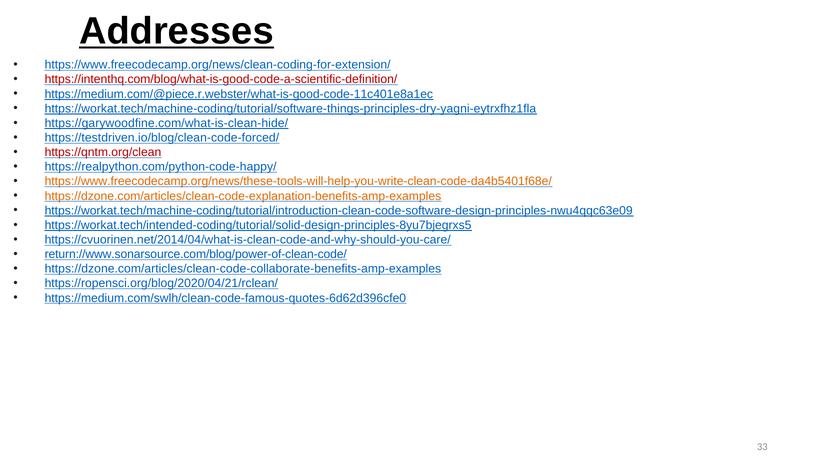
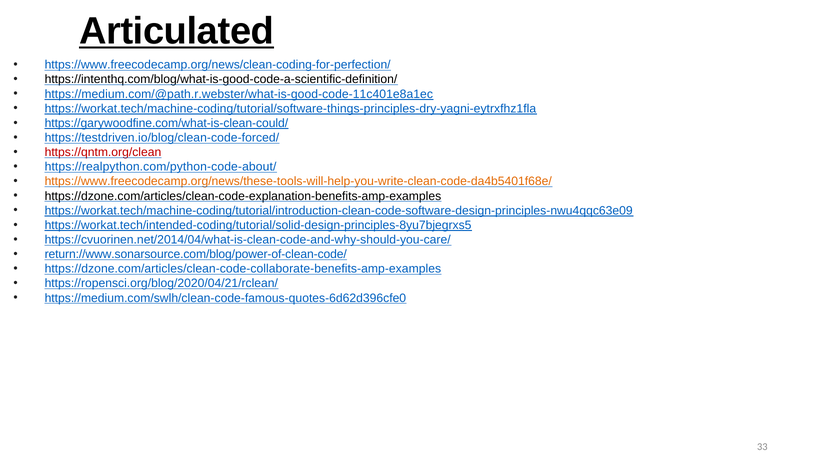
Addresses: Addresses -> Articulated
https://www.freecodecamp.org/news/clean-coding-for-extension/: https://www.freecodecamp.org/news/clean-coding-for-extension/ -> https://www.freecodecamp.org/news/clean-coding-for-perfection/
https://intenthq.com/blog/what-is-good-code-a-scientific-definition/ colour: red -> black
https://medium.com/@piece.r.webster/what-is-good-code-11c401e8a1ec: https://medium.com/@piece.r.webster/what-is-good-code-11c401e8a1ec -> https://medium.com/@path.r.webster/what-is-good-code-11c401e8a1ec
https://garywoodfine.com/what-is-clean-hide/: https://garywoodfine.com/what-is-clean-hide/ -> https://garywoodfine.com/what-is-clean-could/
https://realpython.com/python-code-happy/: https://realpython.com/python-code-happy/ -> https://realpython.com/python-code-about/
https://dzone.com/articles/clean-code-explanation-benefits-amp-examples colour: orange -> black
